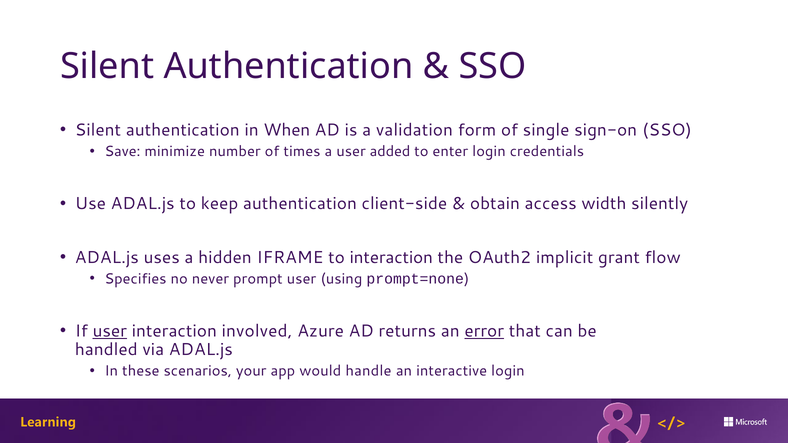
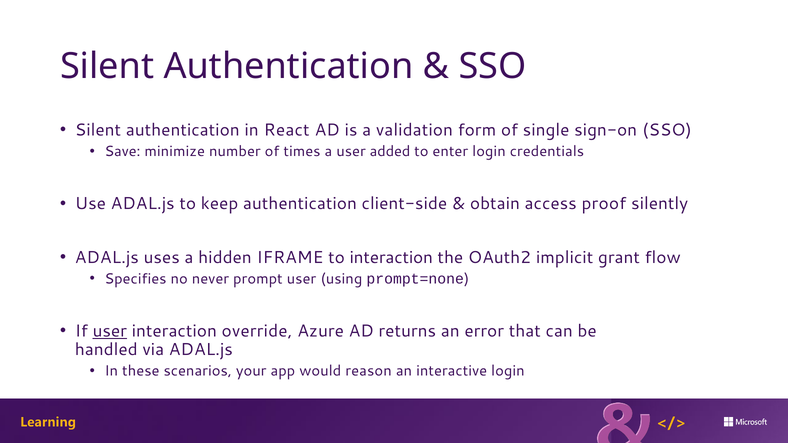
When: When -> React
width: width -> proof
involved: involved -> override
error underline: present -> none
handle: handle -> reason
